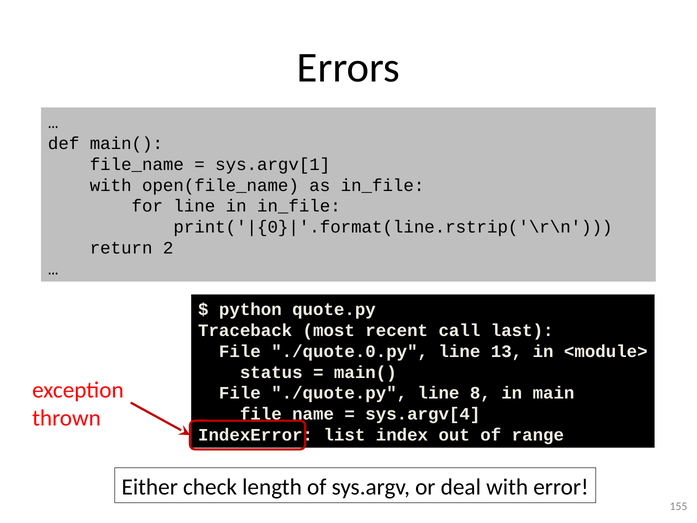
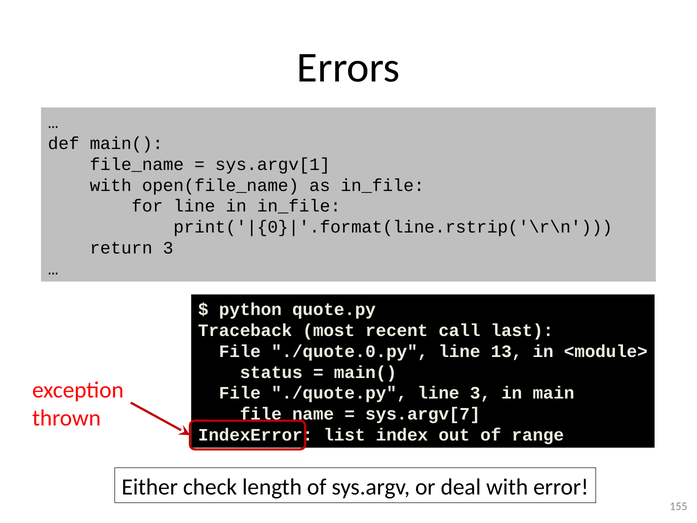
return 2: 2 -> 3
line 8: 8 -> 3
sys.argv[4: sys.argv[4 -> sys.argv[7
